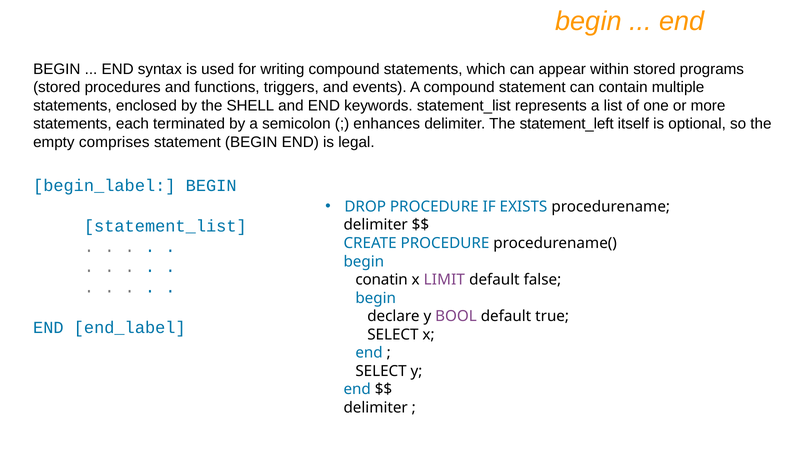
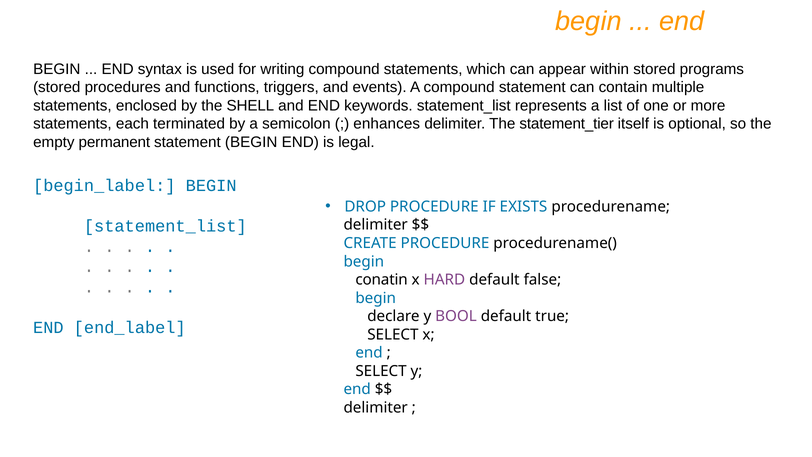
statement_left: statement_left -> statement_tier
comprises: comprises -> permanent
LIMIT: LIMIT -> HARD
